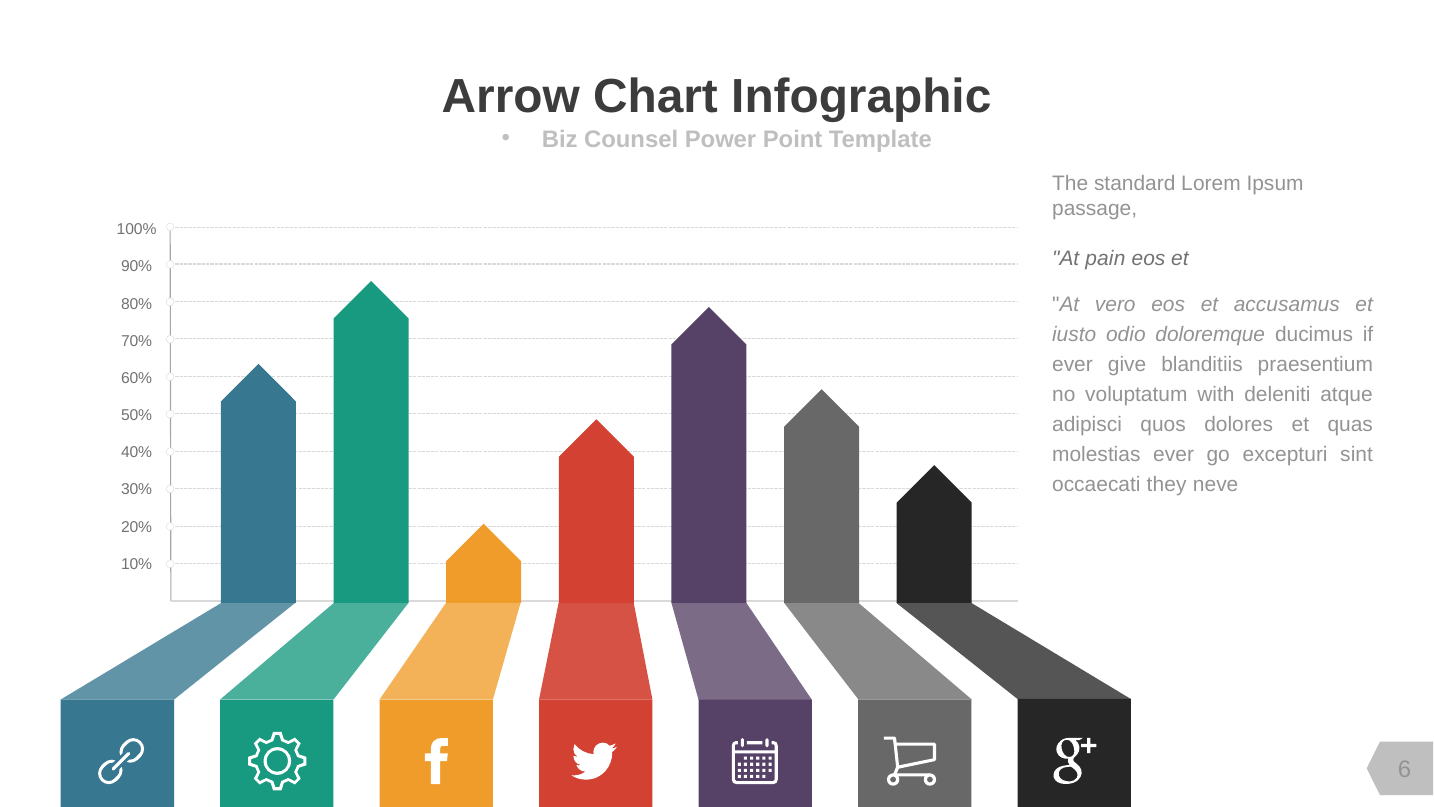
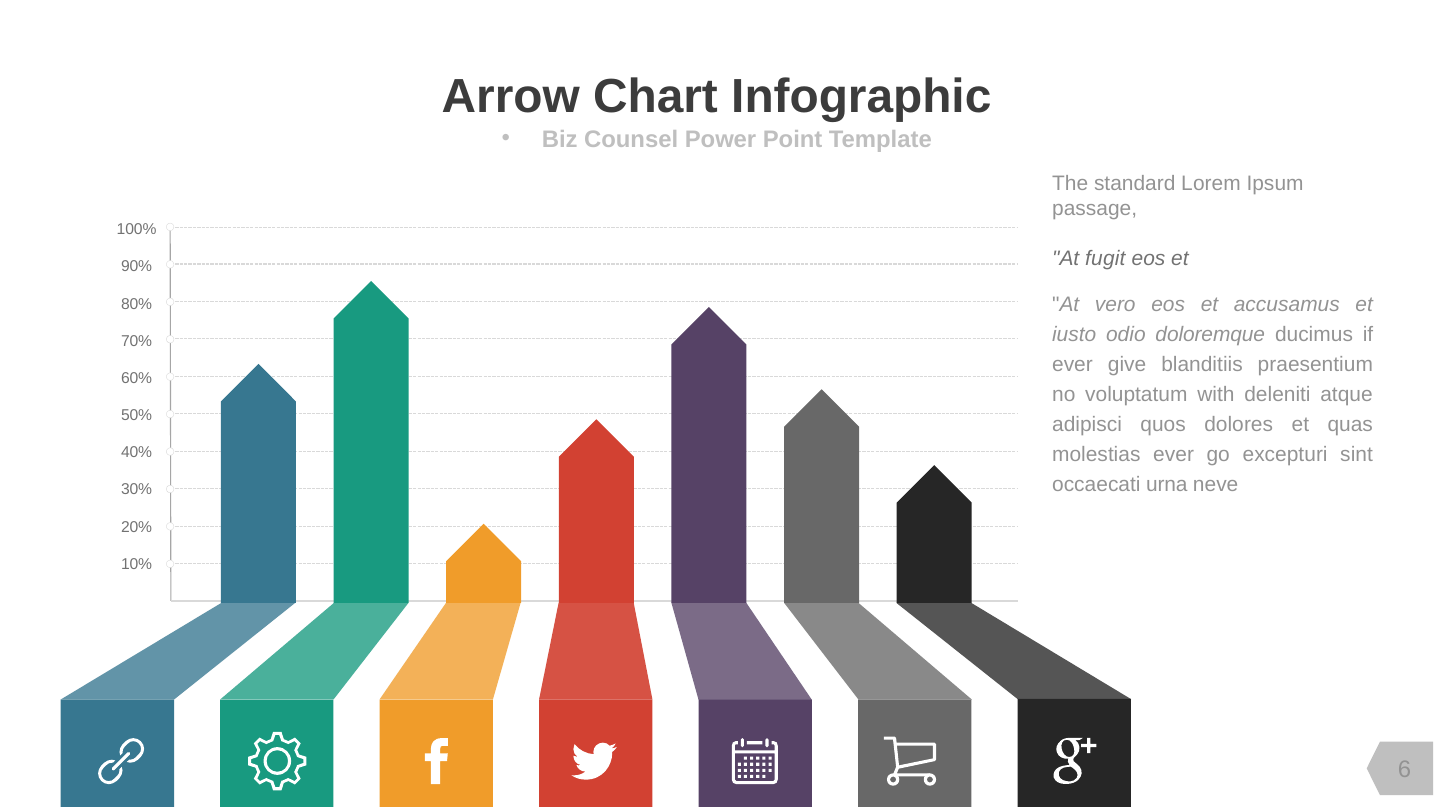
pain: pain -> fugit
they: they -> urna
